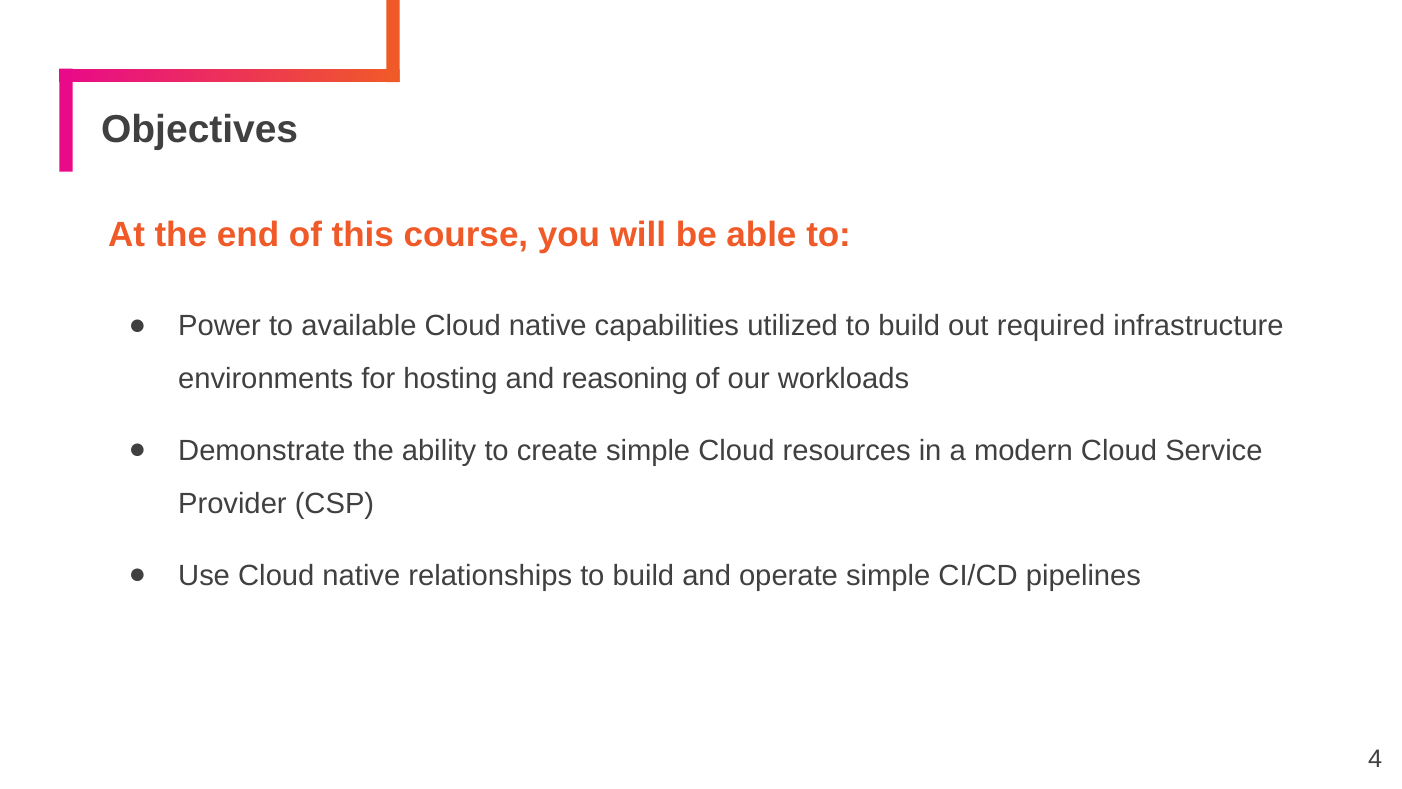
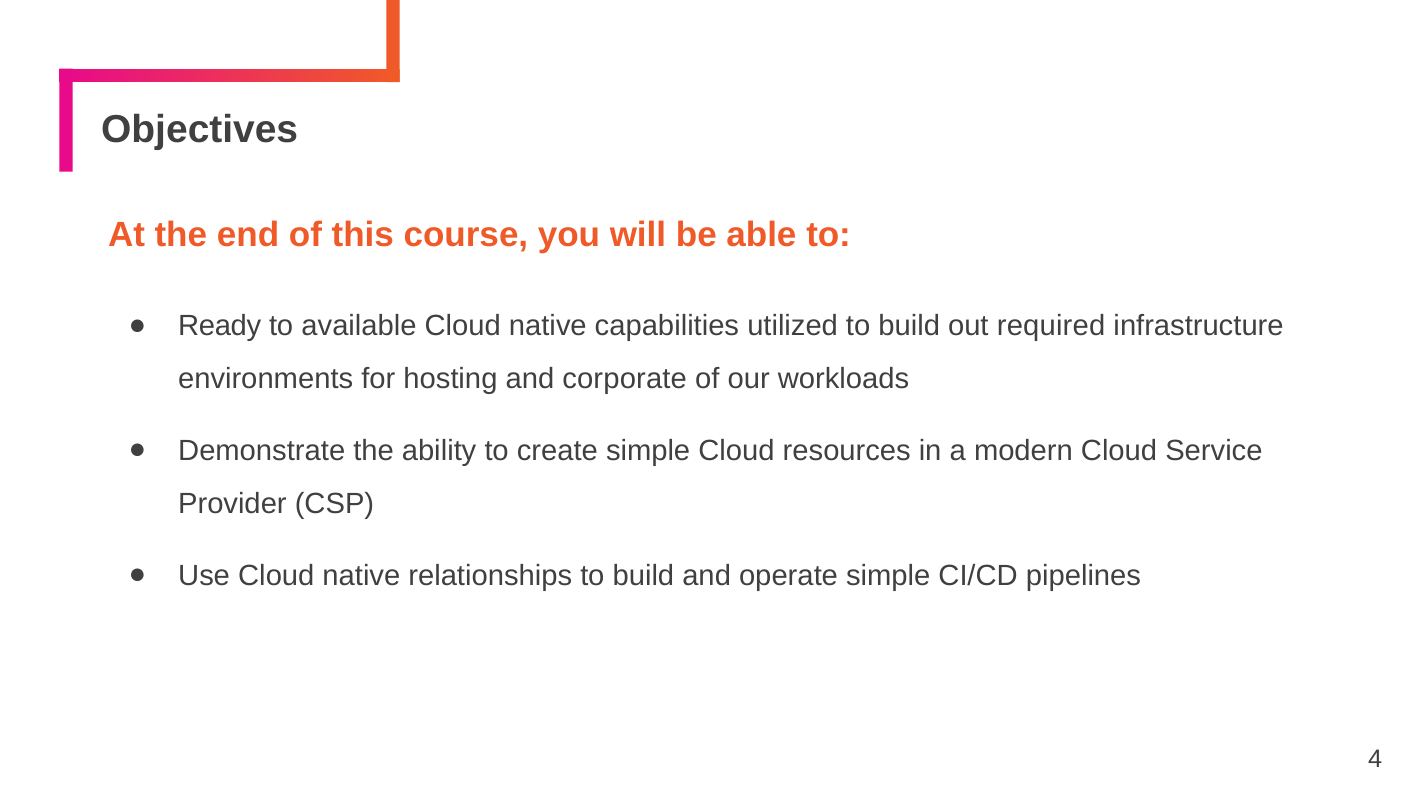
Power: Power -> Ready
reasoning: reasoning -> corporate
